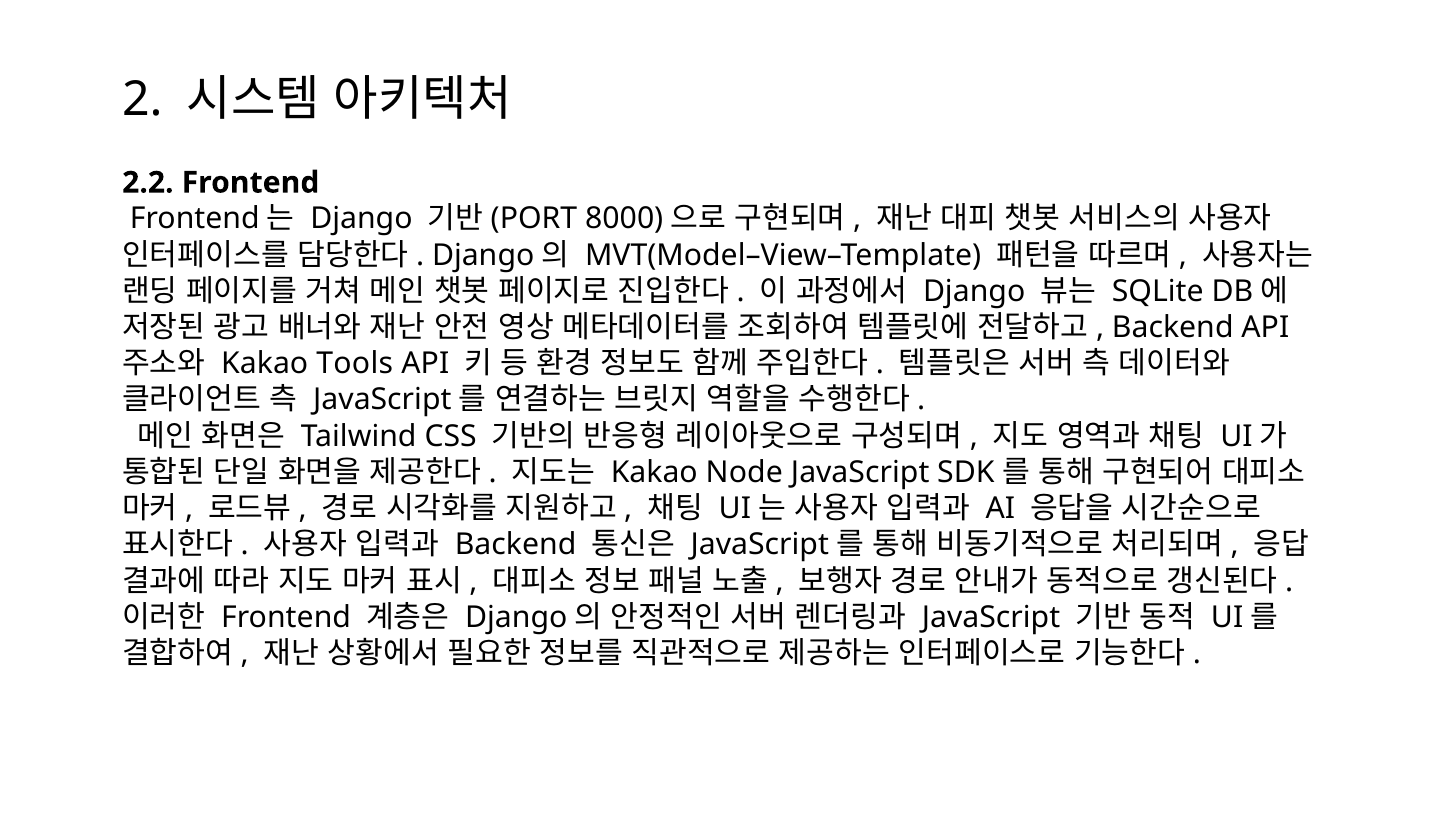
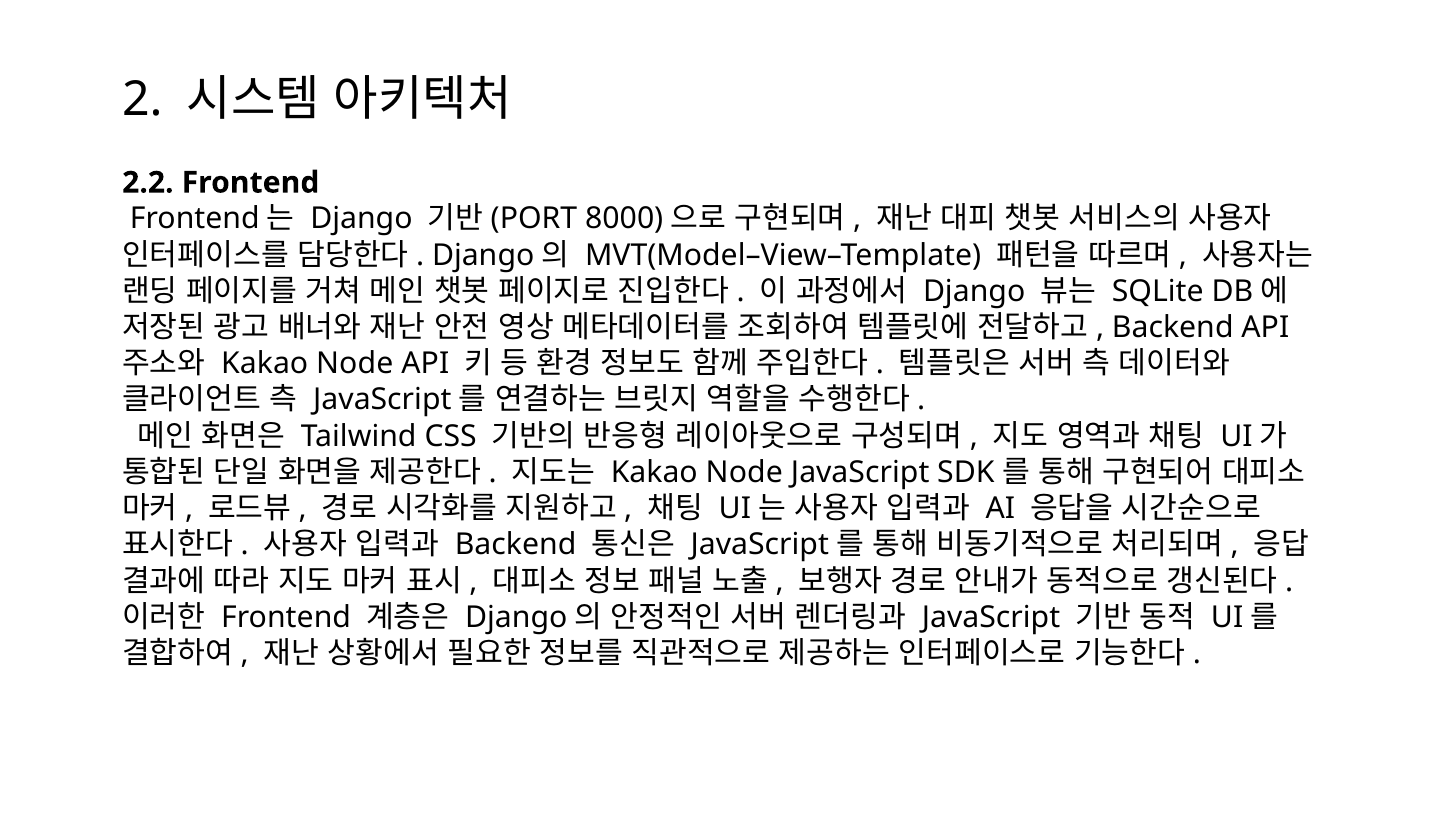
Tools at (355, 364): Tools -> Node
